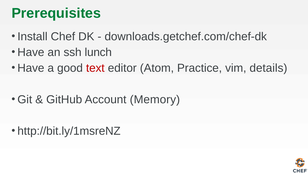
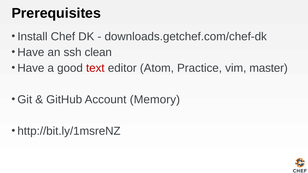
Prerequisites colour: green -> black
lunch: lunch -> clean
details: details -> master
